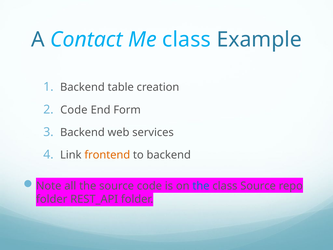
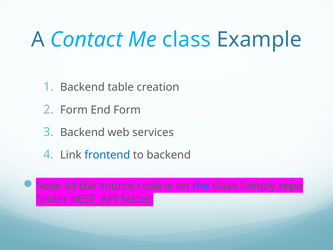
Code at (74, 110): Code -> Form
frontend colour: orange -> blue
class Source: Source -> Simply
